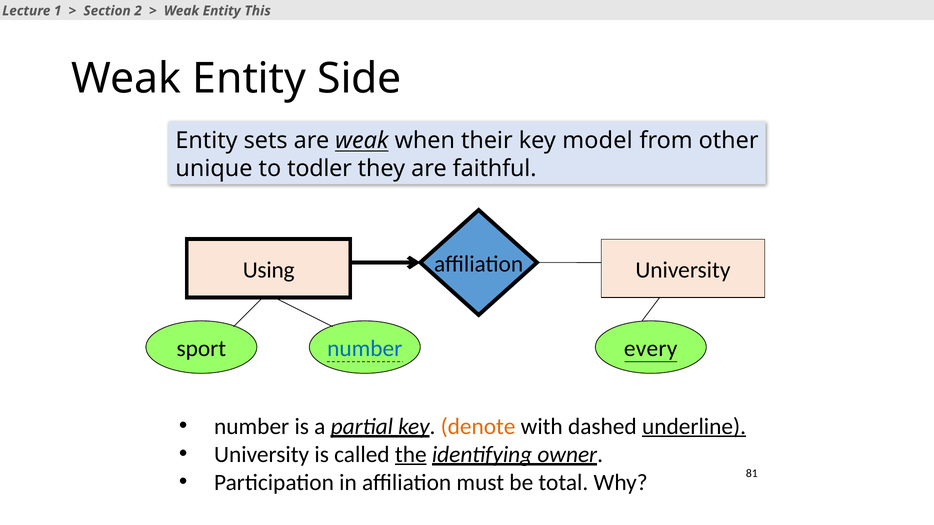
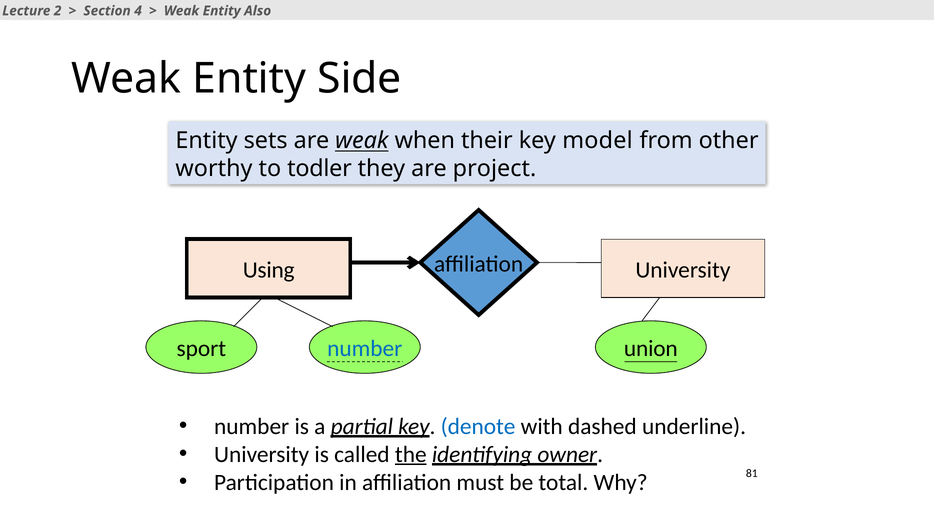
1: 1 -> 2
2: 2 -> 4
This: This -> Also
unique: unique -> worthy
faithful: faithful -> project
every: every -> union
denote colour: orange -> blue
underline underline: present -> none
